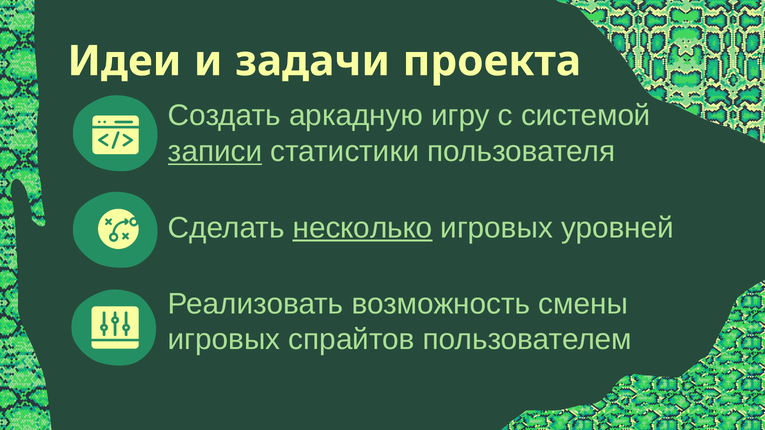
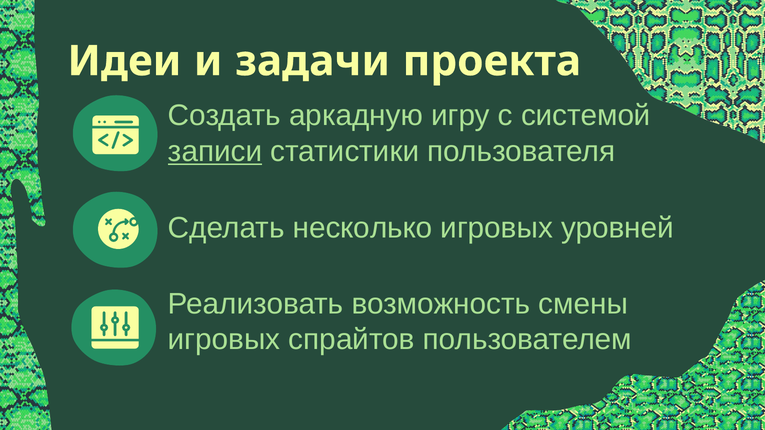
несколько underline: present -> none
